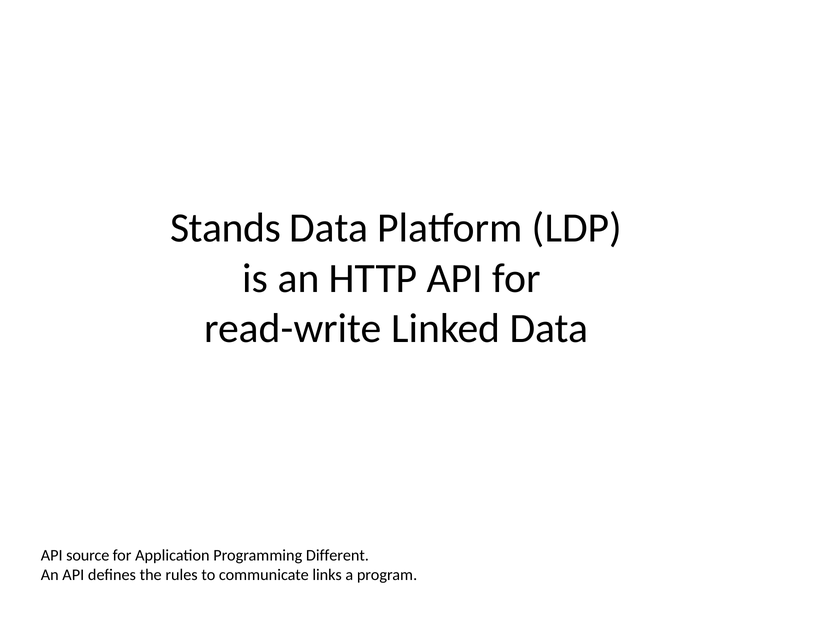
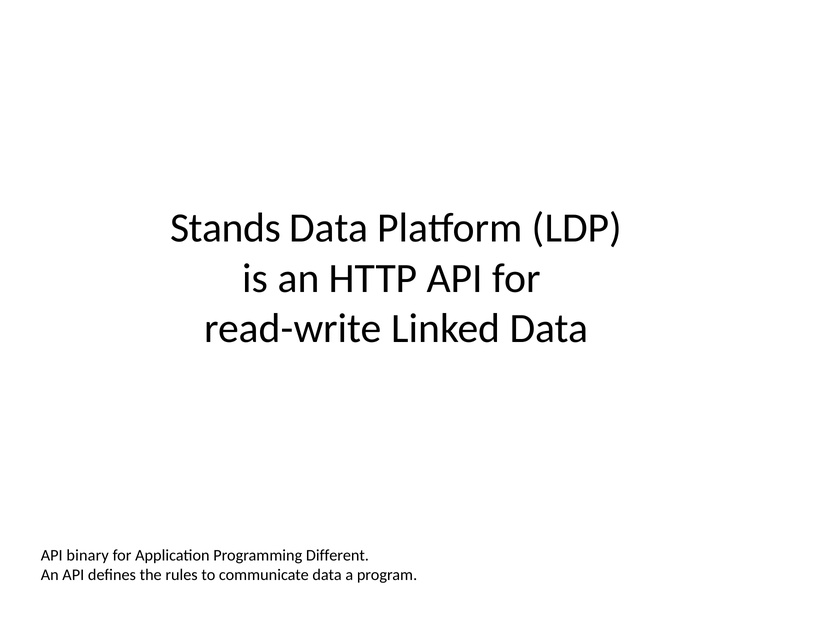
source: source -> binary
communicate links: links -> data
